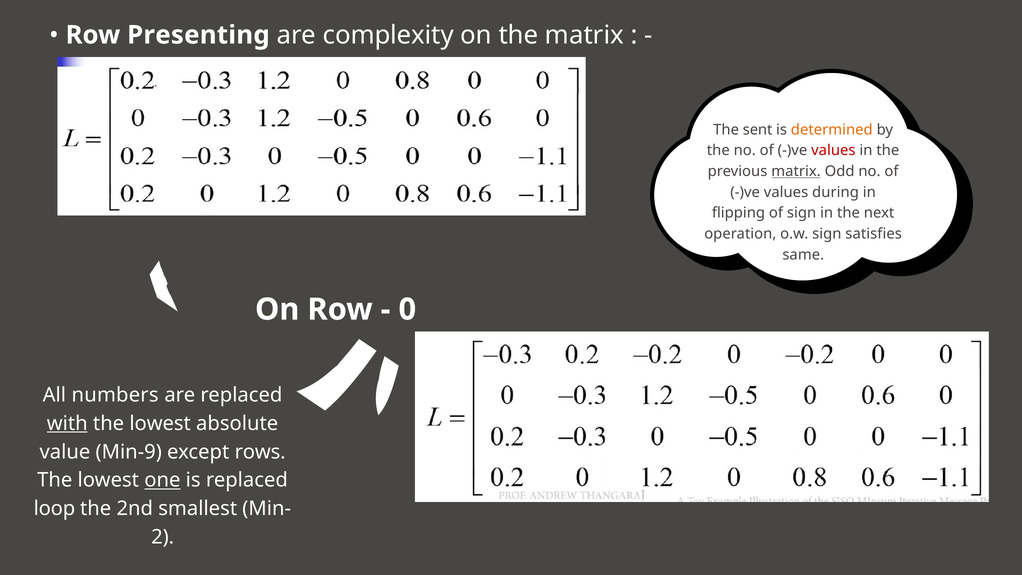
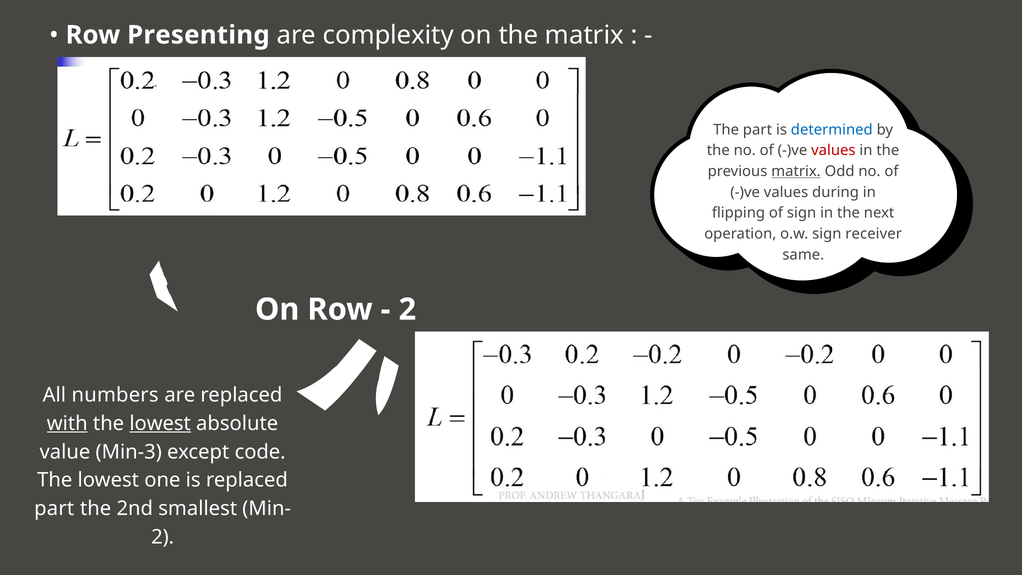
The sent: sent -> part
determined colour: orange -> blue
satisfies: satisfies -> receiver
0 at (407, 309): 0 -> 2
lowest at (160, 423) underline: none -> present
Min-9: Min-9 -> Min-3
rows: rows -> code
one underline: present -> none
loop at (54, 509): loop -> part
